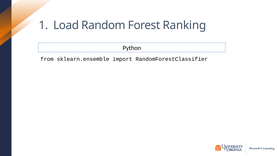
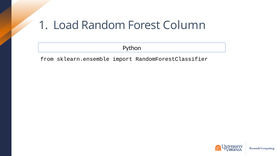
Ranking: Ranking -> Column
